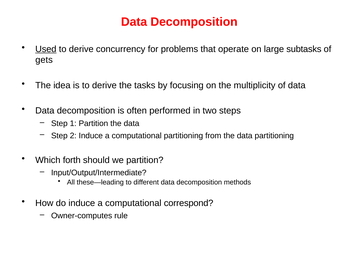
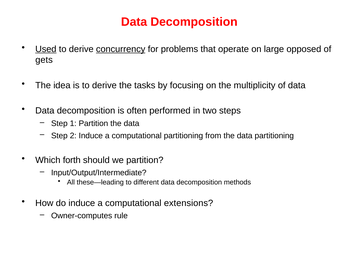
concurrency underline: none -> present
subtasks: subtasks -> opposed
correspond: correspond -> extensions
